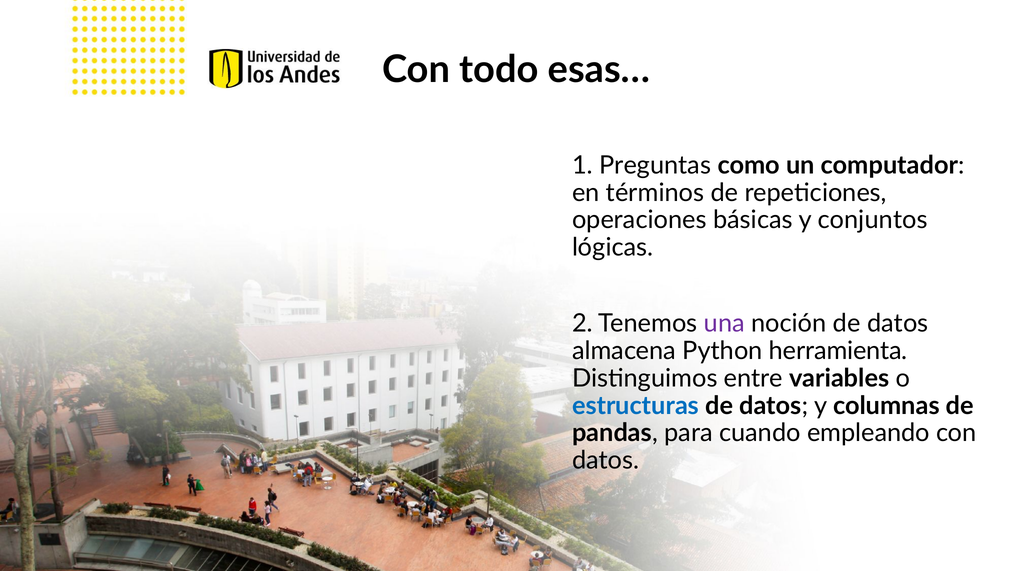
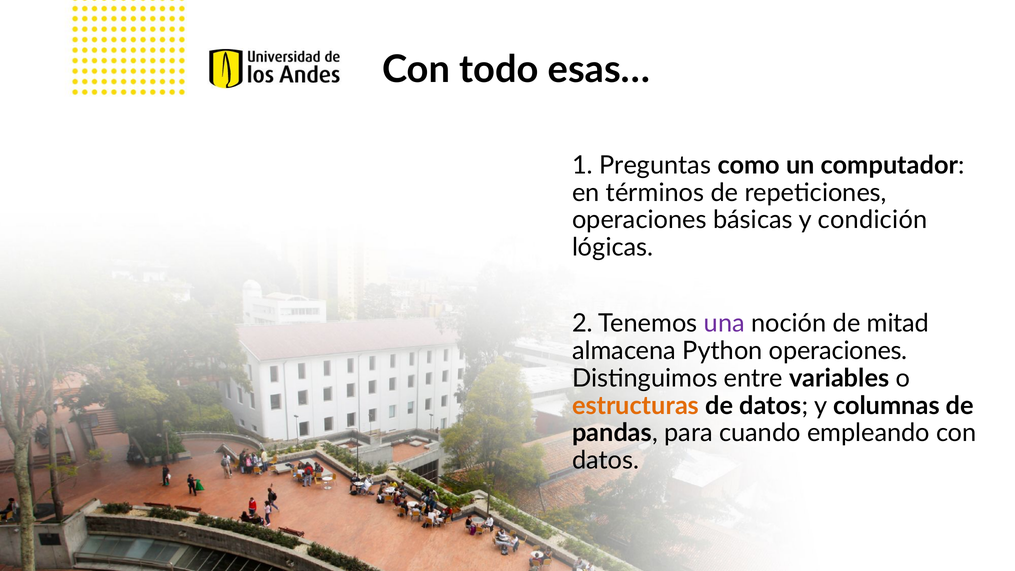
conjuntos: conjuntos -> condición
noción de datos: datos -> mitad
Python herramienta: herramienta -> operaciones
estructuras colour: blue -> orange
